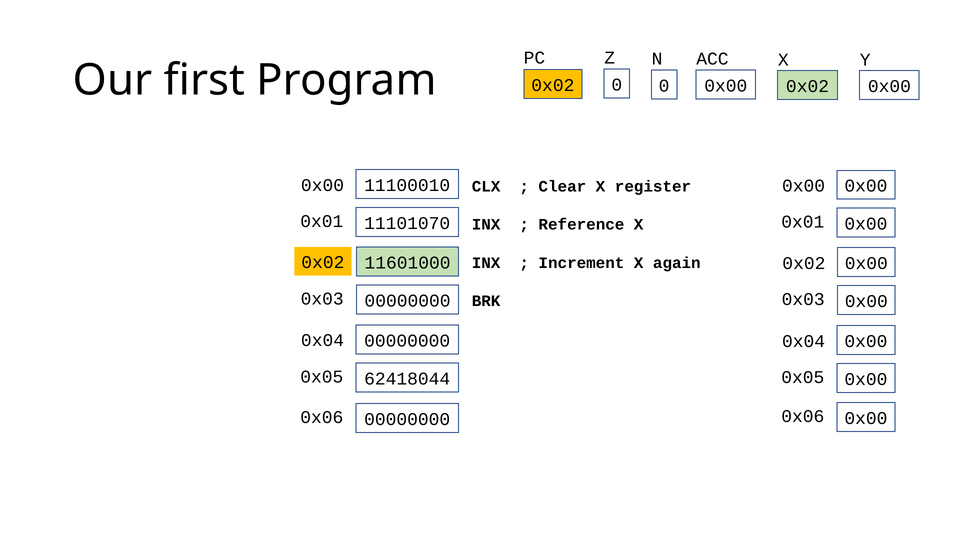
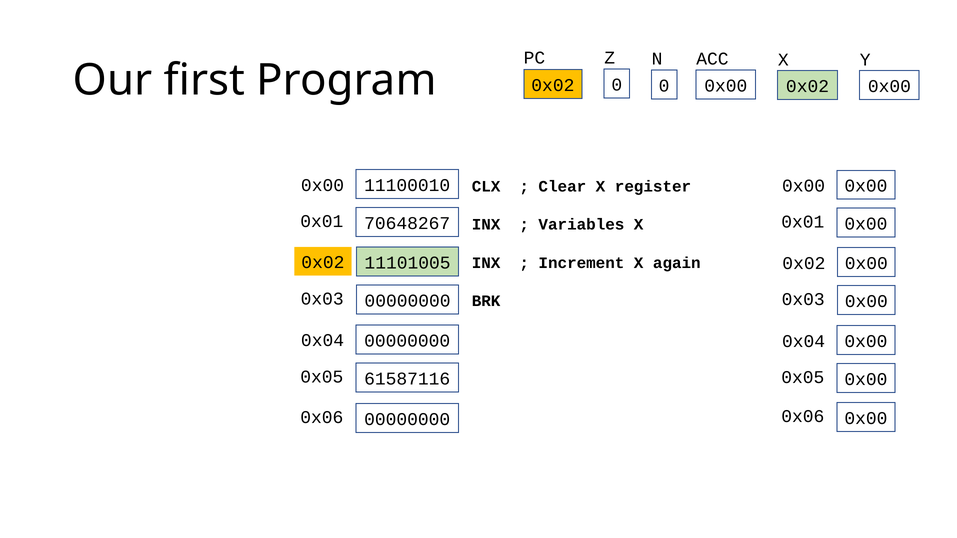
11101070: 11101070 -> 70648267
Reference: Reference -> Variables
11601000: 11601000 -> 11101005
62418044: 62418044 -> 61587116
